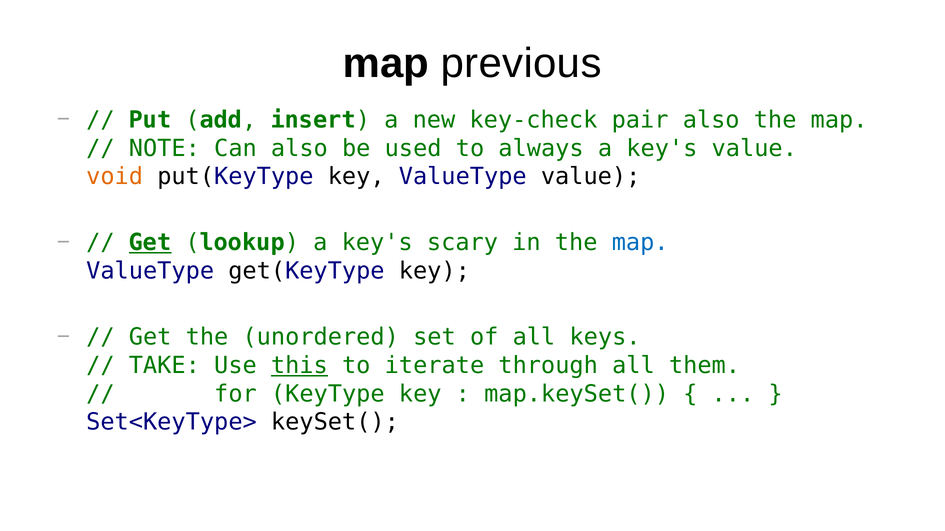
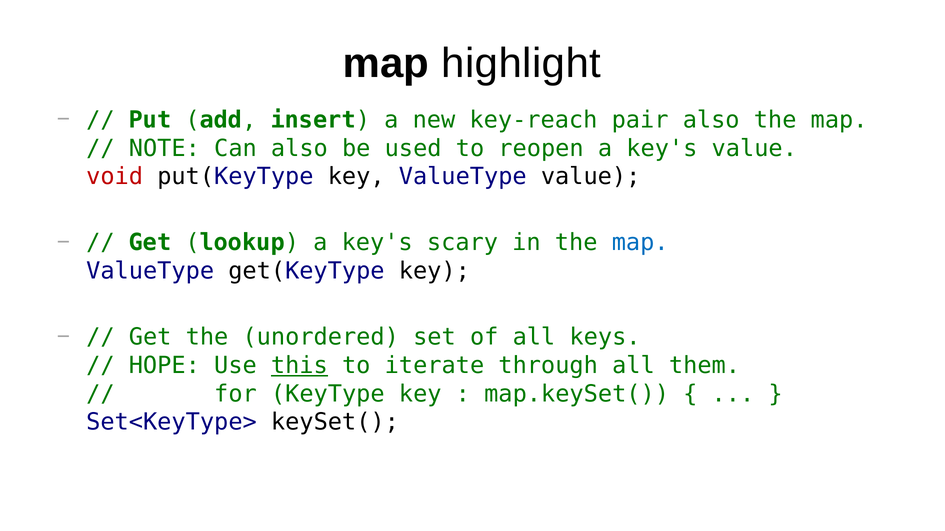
previous: previous -> highlight
key-check: key-check -> key-reach
always: always -> reopen
void colour: orange -> red
Get at (150, 243) underline: present -> none
TAKE: TAKE -> HOPE
